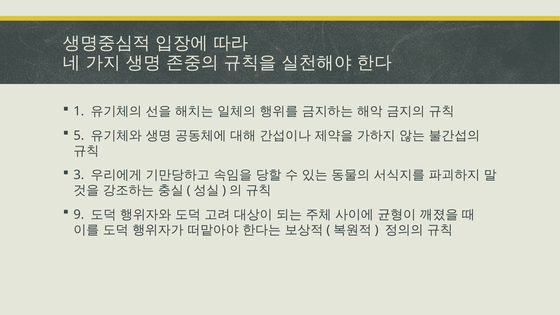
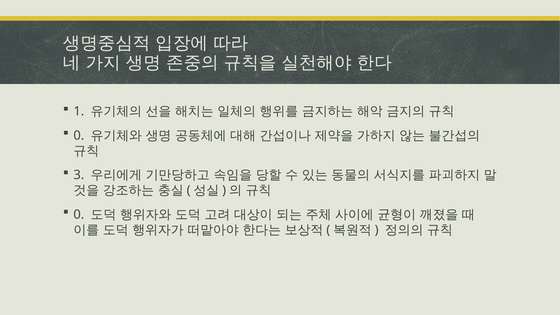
5 at (79, 135): 5 -> 0
9 at (79, 215): 9 -> 0
